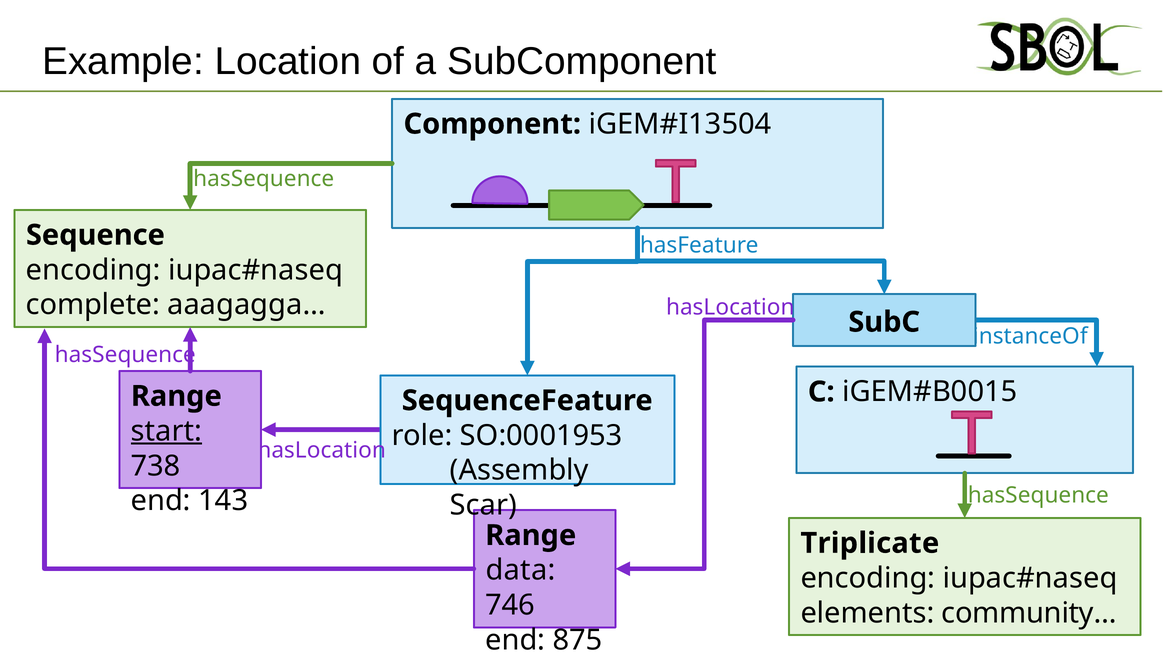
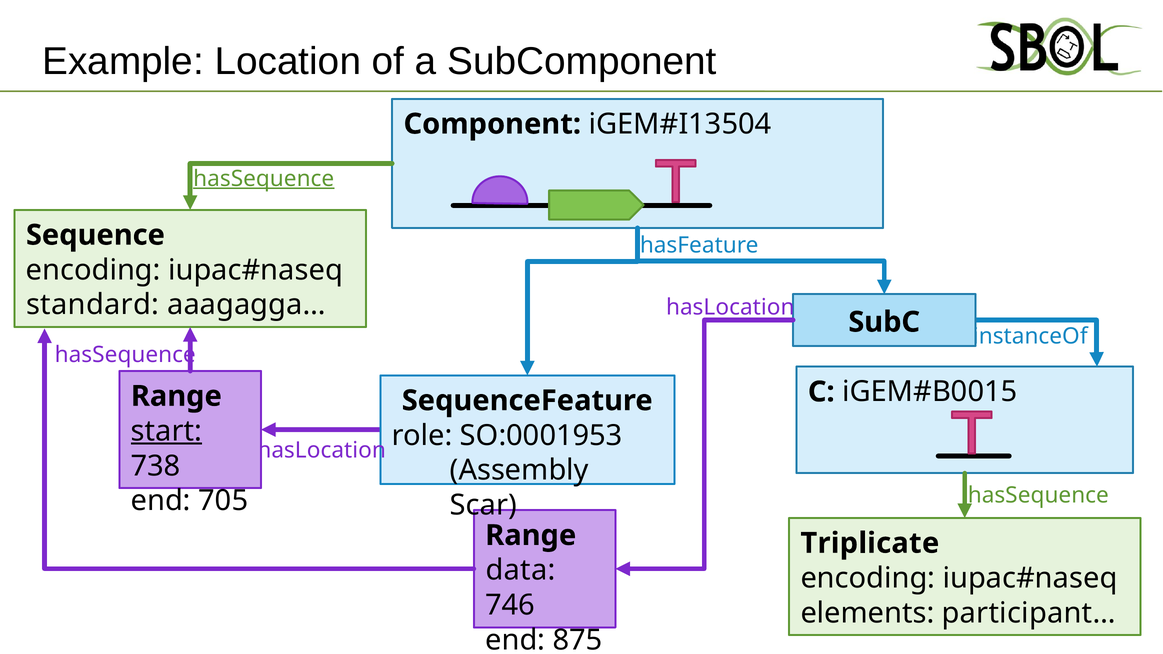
hasSequence at (264, 179) underline: none -> present
complete: complete -> standard
143: 143 -> 705
community…: community… -> participant…
